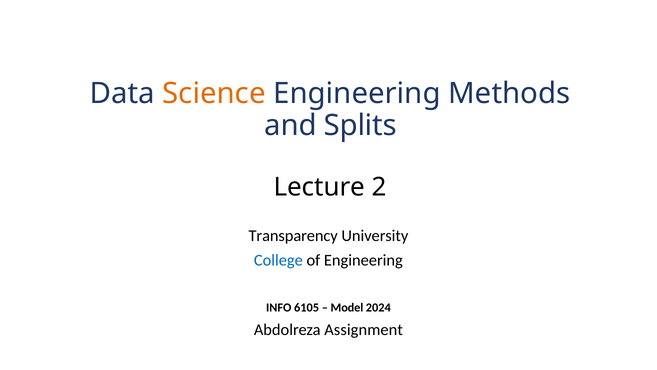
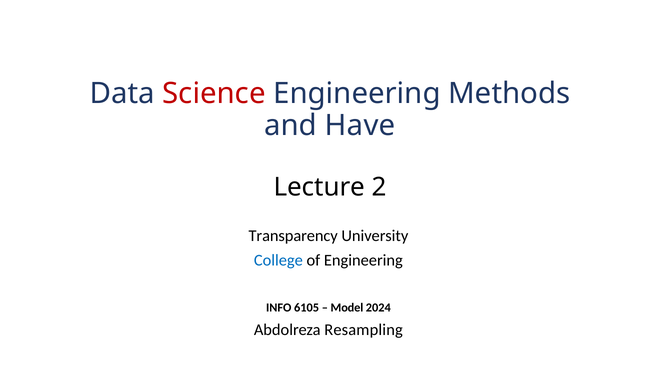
Science colour: orange -> red
Splits: Splits -> Have
Assignment: Assignment -> Resampling
